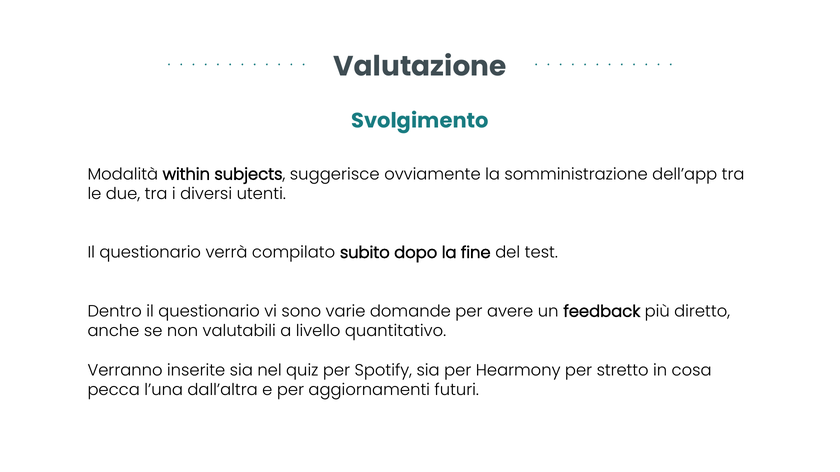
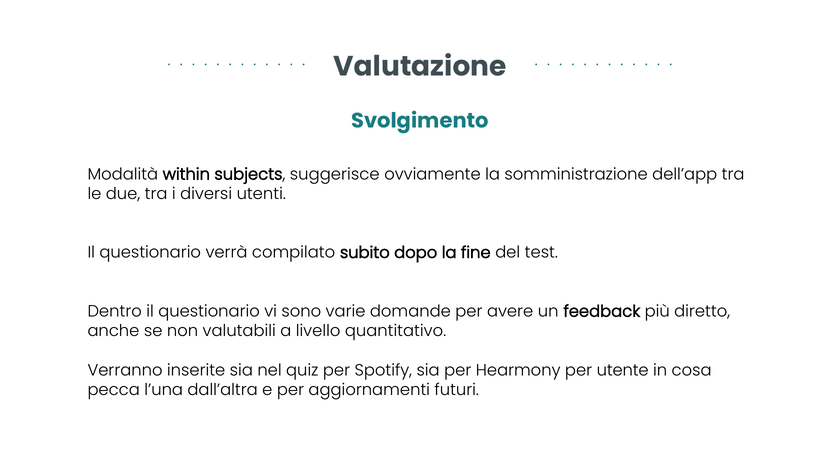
stretto: stretto -> utente
